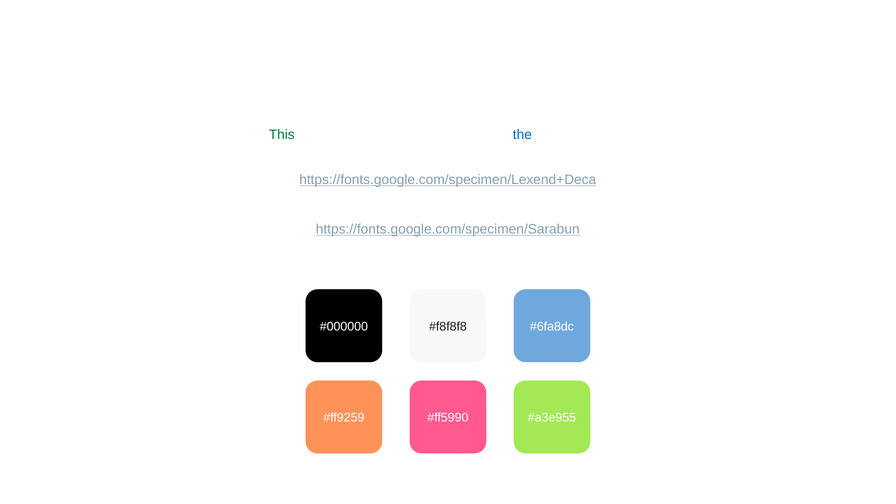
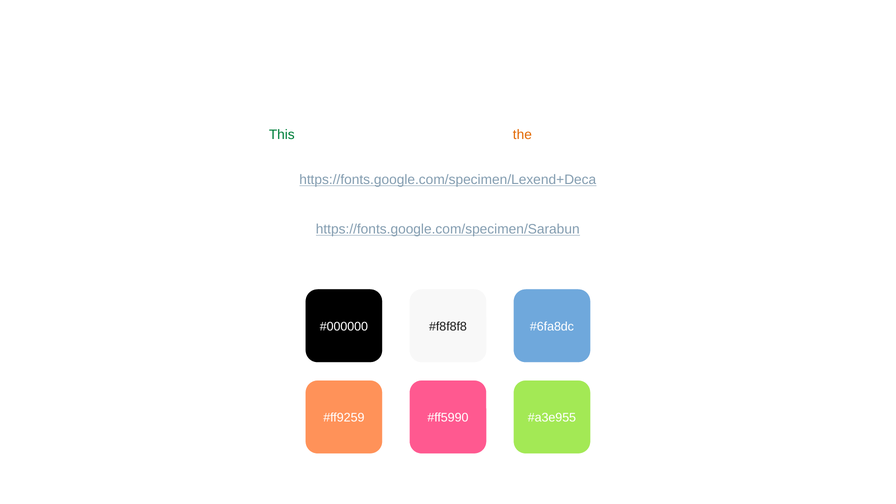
the colour: blue -> orange
